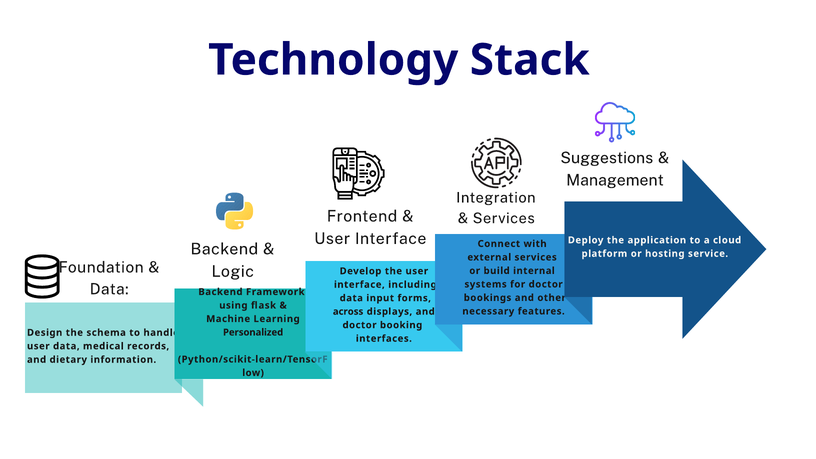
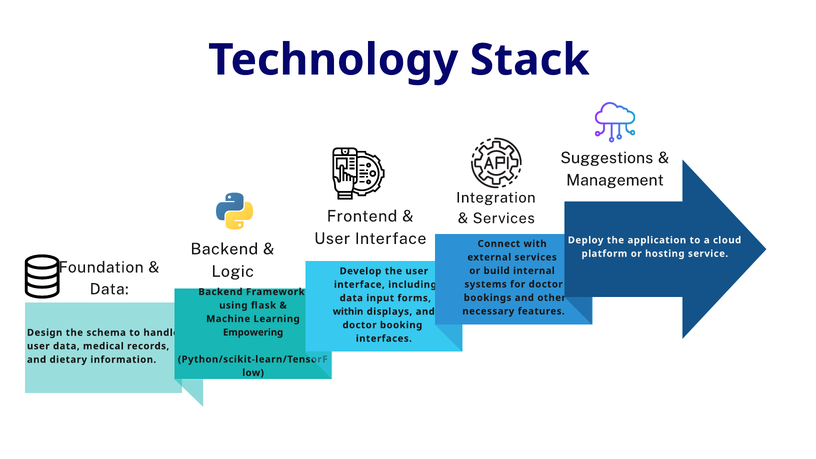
across: across -> within
Personalized: Personalized -> Empowering
